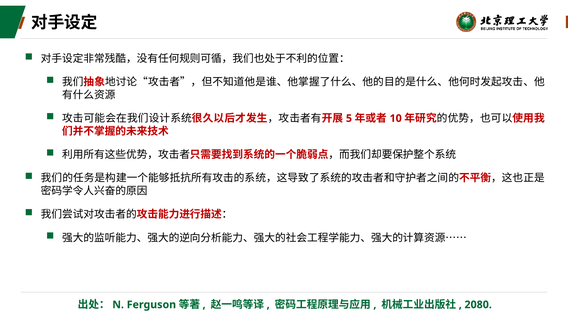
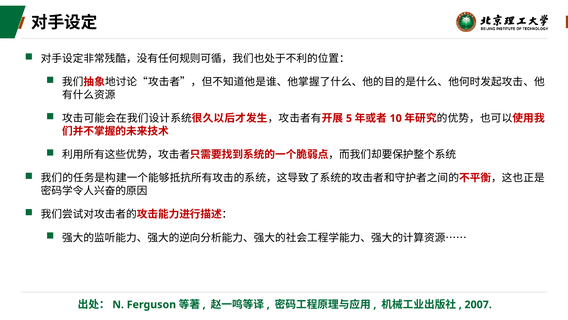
2080: 2080 -> 2007
